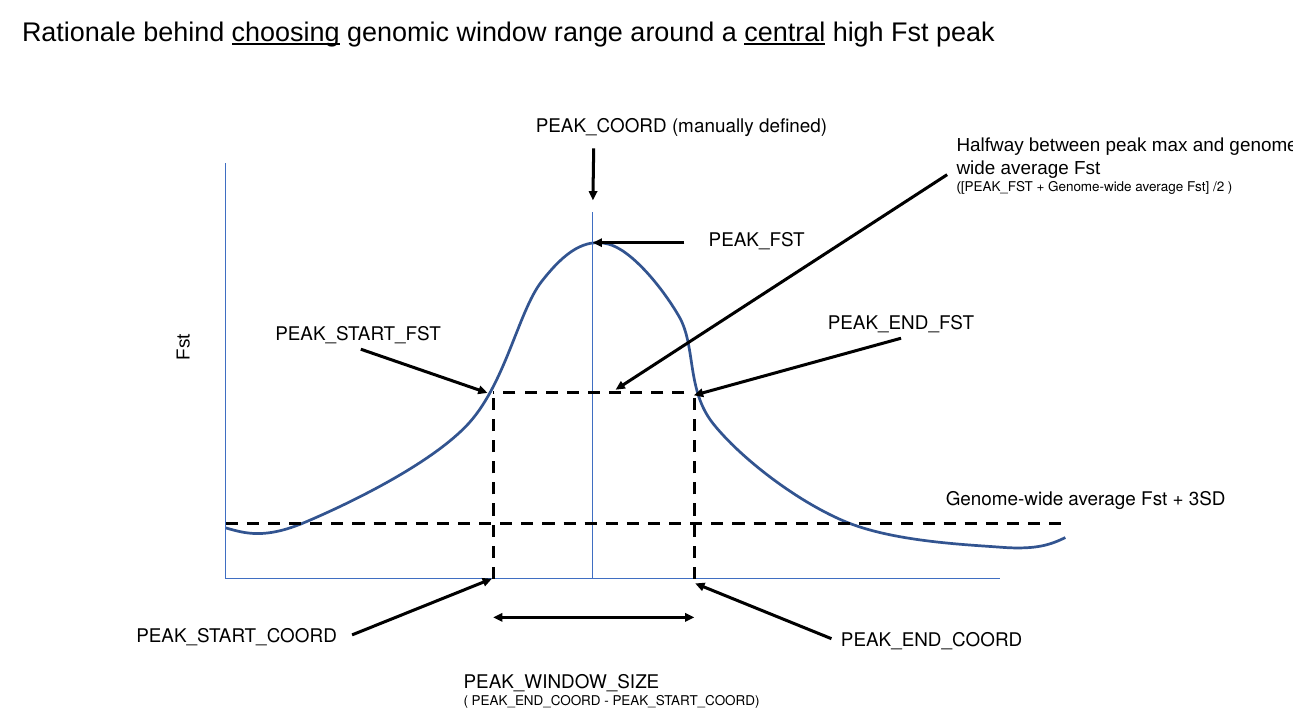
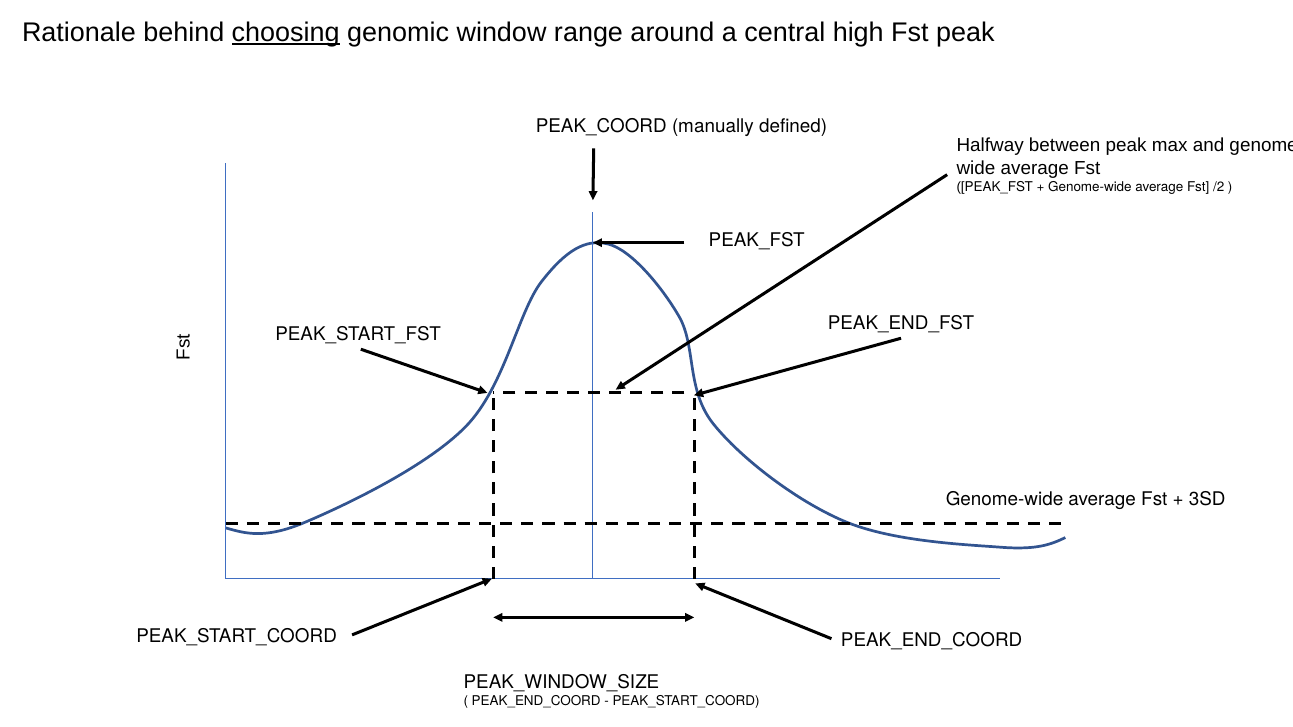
central underline: present -> none
